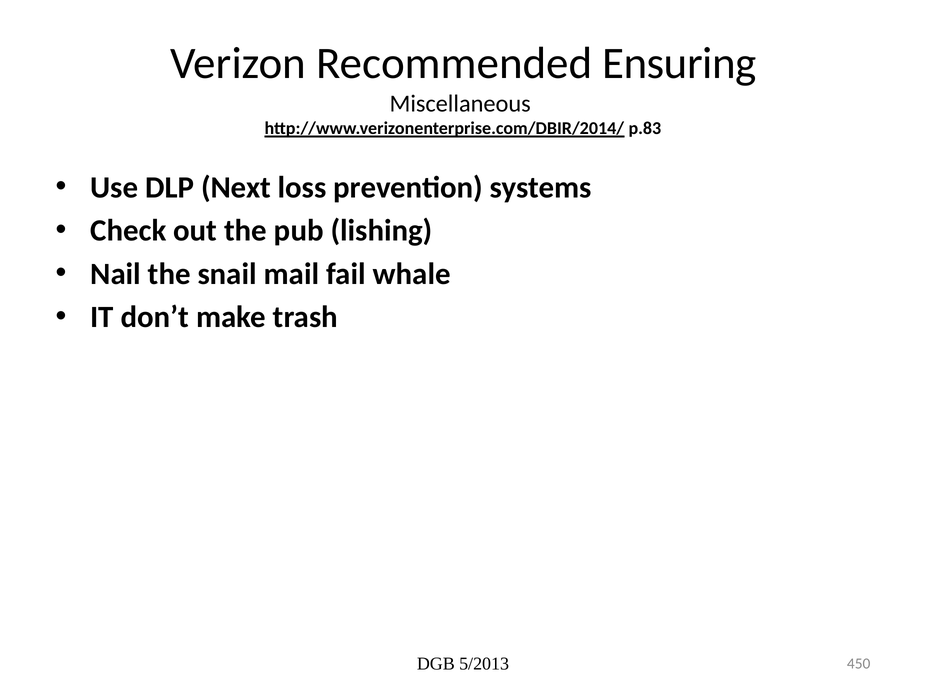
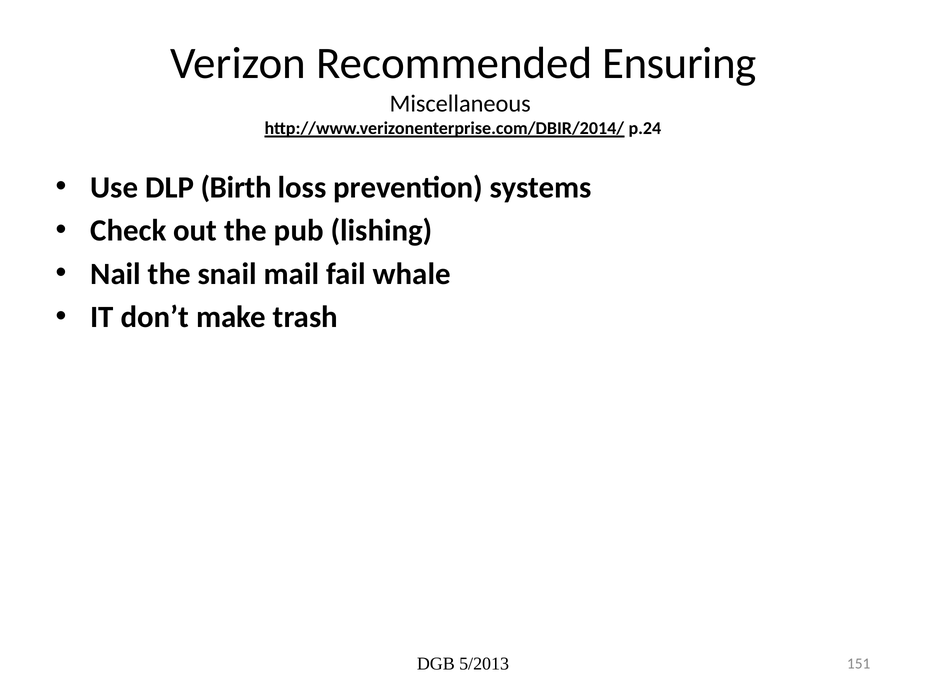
p.83: p.83 -> p.24
Next: Next -> Birth
450: 450 -> 151
